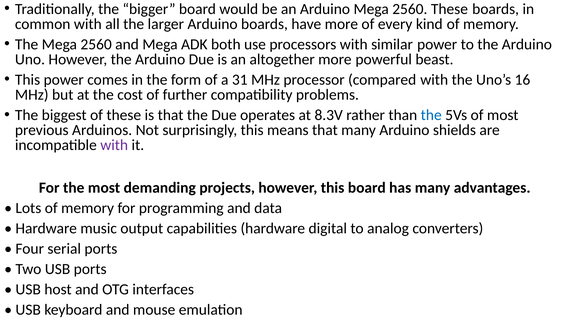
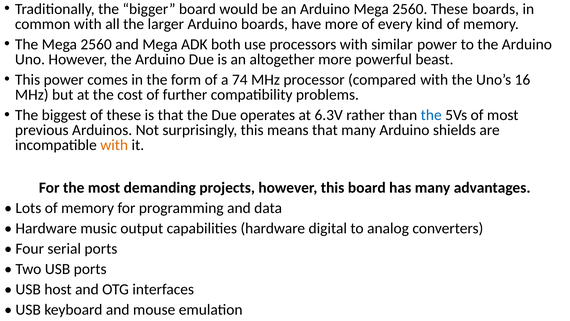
31: 31 -> 74
8.3V: 8.3V -> 6.3V
with at (114, 145) colour: purple -> orange
